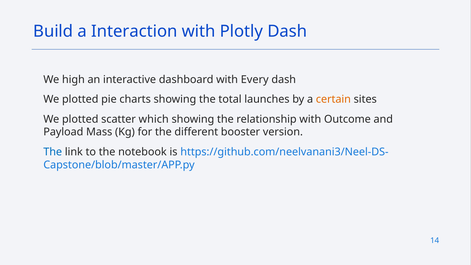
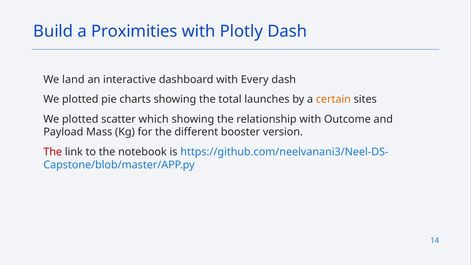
Interaction: Interaction -> Proximities
high: high -> land
The at (53, 152) colour: blue -> red
